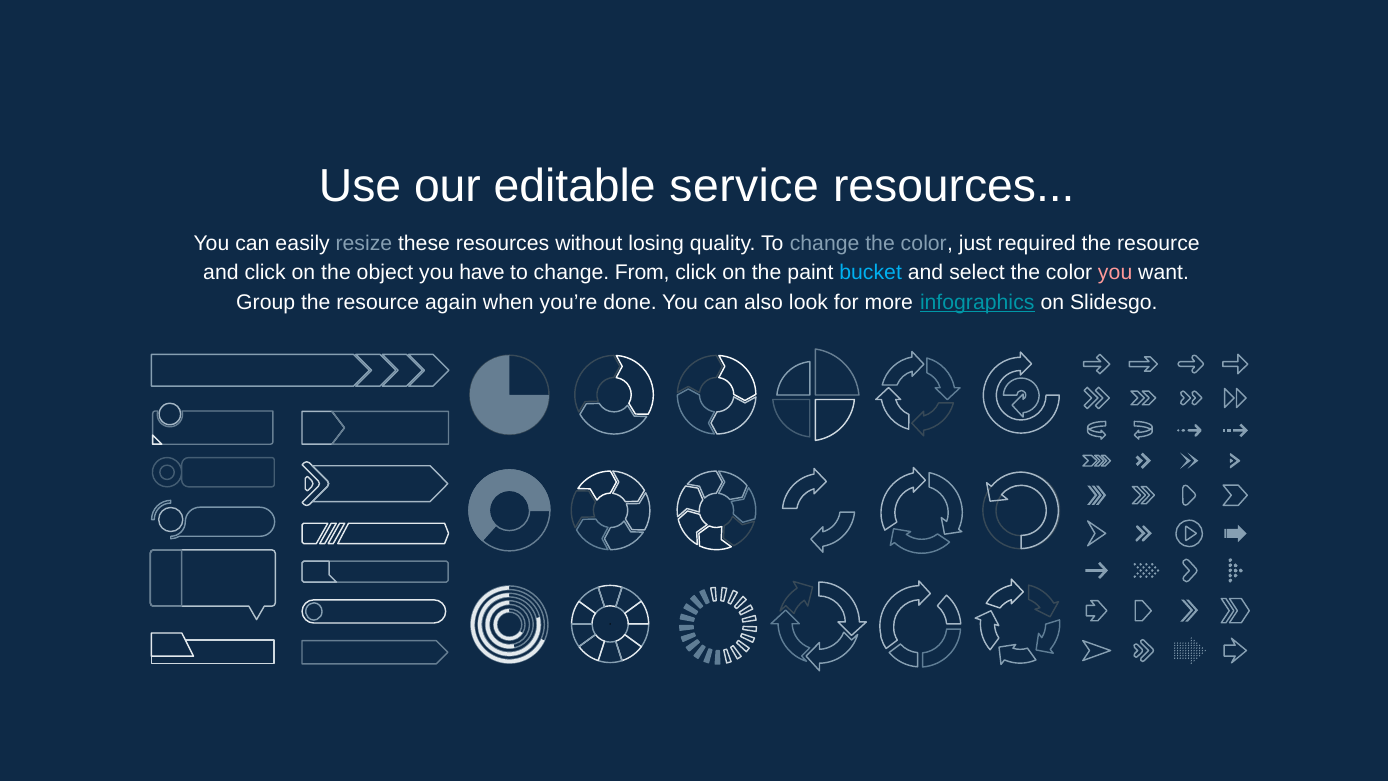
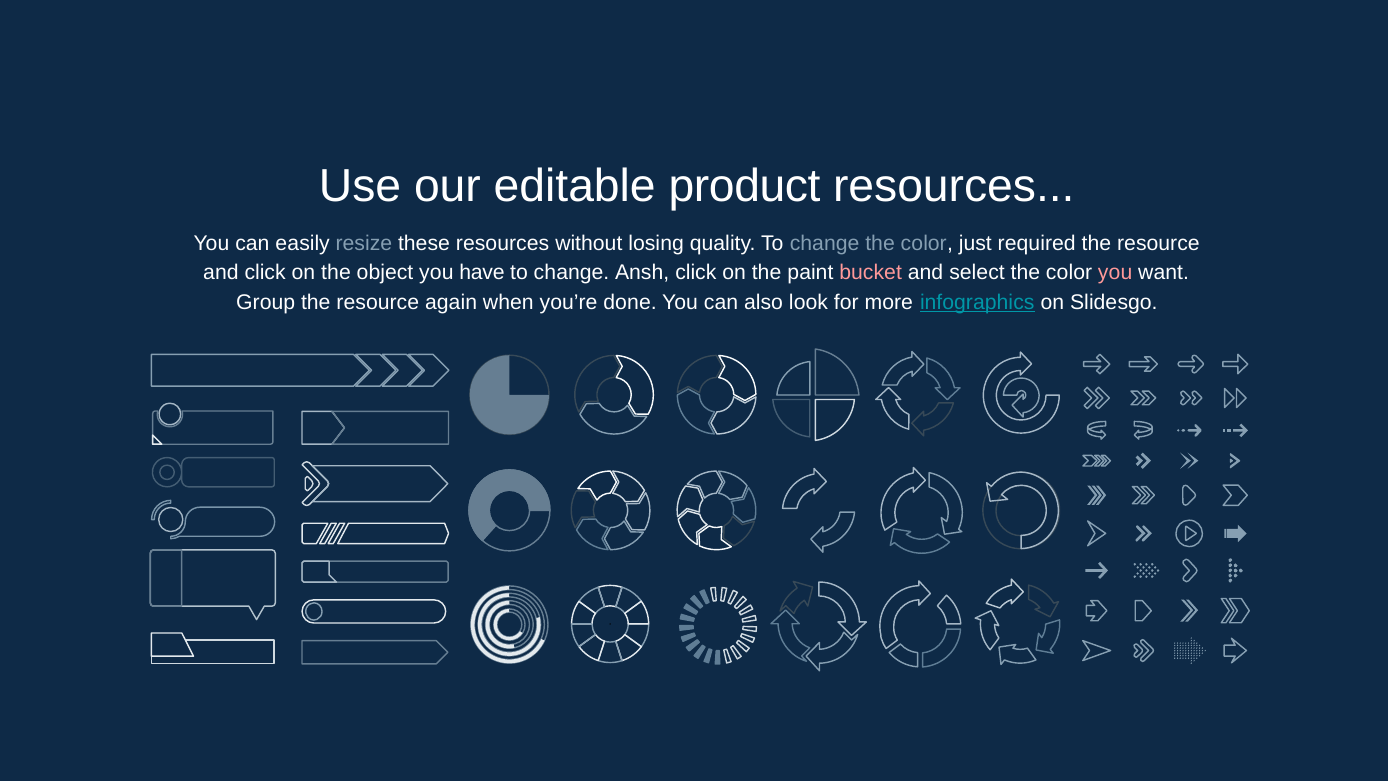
service: service -> product
From: From -> Ansh
bucket colour: light blue -> pink
